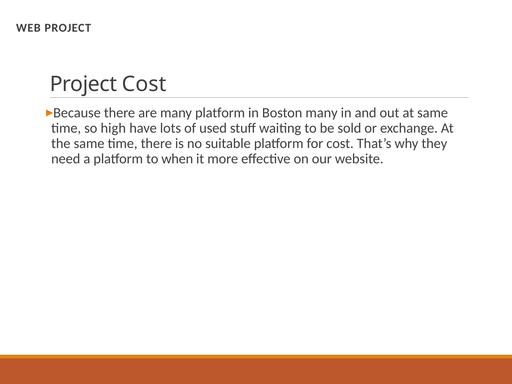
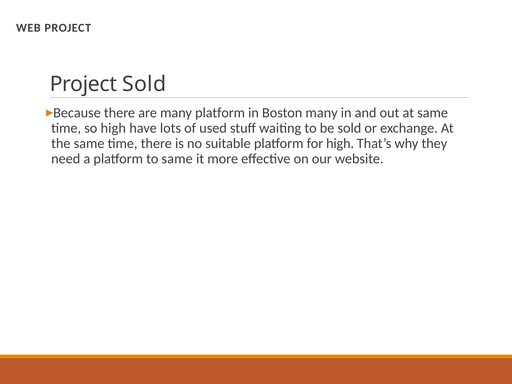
Project Cost: Cost -> Sold
for cost: cost -> high
to when: when -> same
